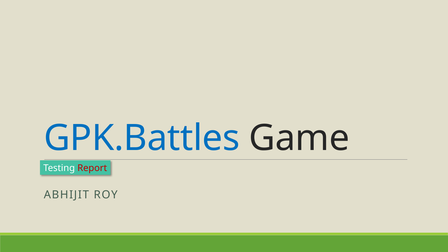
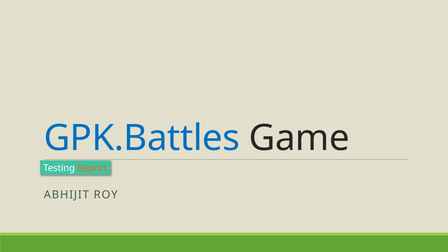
Report colour: red -> orange
